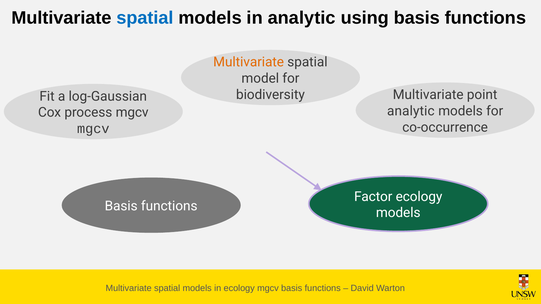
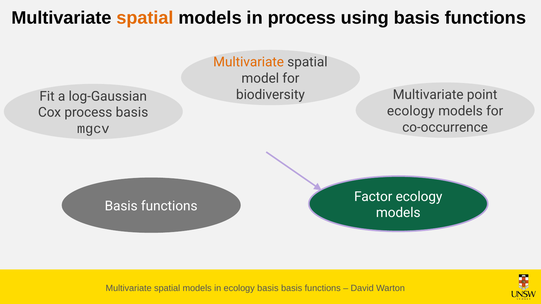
spatial at (145, 18) colour: blue -> orange
in analytic: analytic -> process
analytic at (411, 111): analytic -> ecology
process mgcv: mgcv -> basis
ecology mgcv: mgcv -> basis
